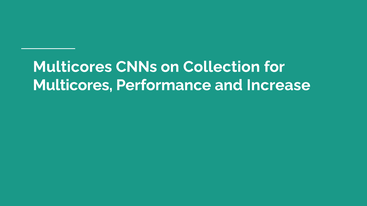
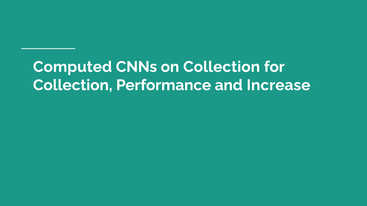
Multicores at (72, 67): Multicores -> Computed
Multicores at (73, 85): Multicores -> Collection
